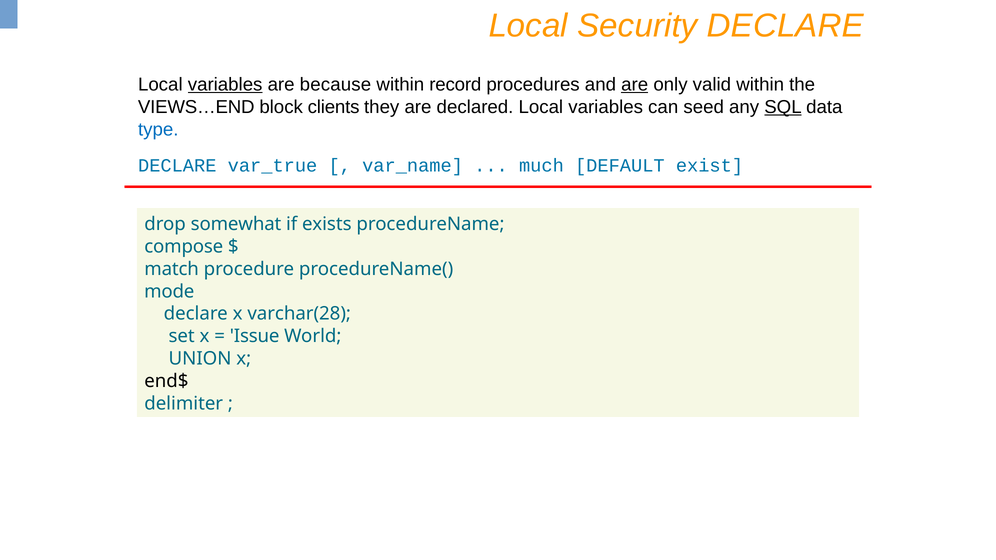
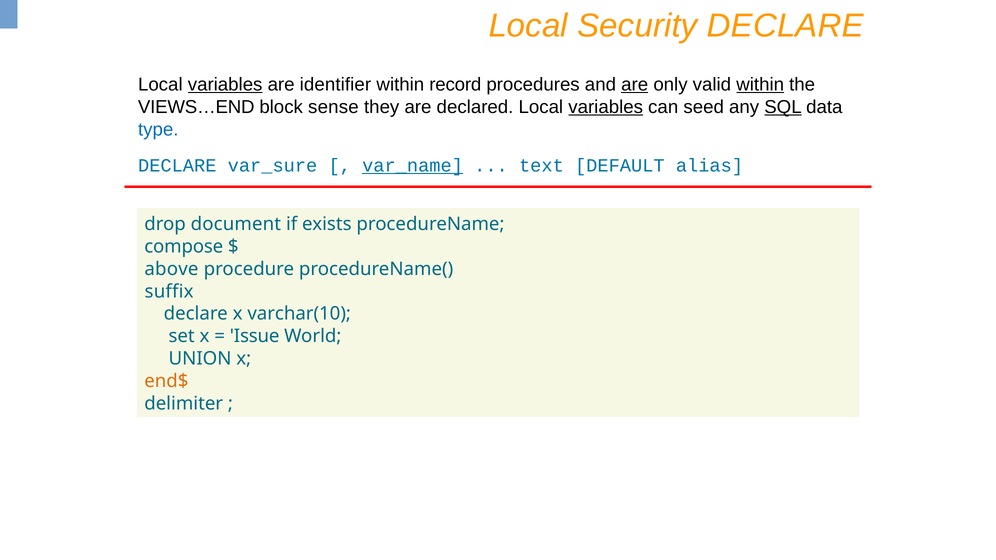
because: because -> identifier
within at (760, 85) underline: none -> present
clients: clients -> sense
variables at (606, 107) underline: none -> present
var_true: var_true -> var_sure
var_name underline: none -> present
much: much -> text
exist: exist -> alias
somewhat: somewhat -> document
match: match -> above
mode: mode -> suffix
varchar(28: varchar(28 -> varchar(10
end$ colour: black -> orange
